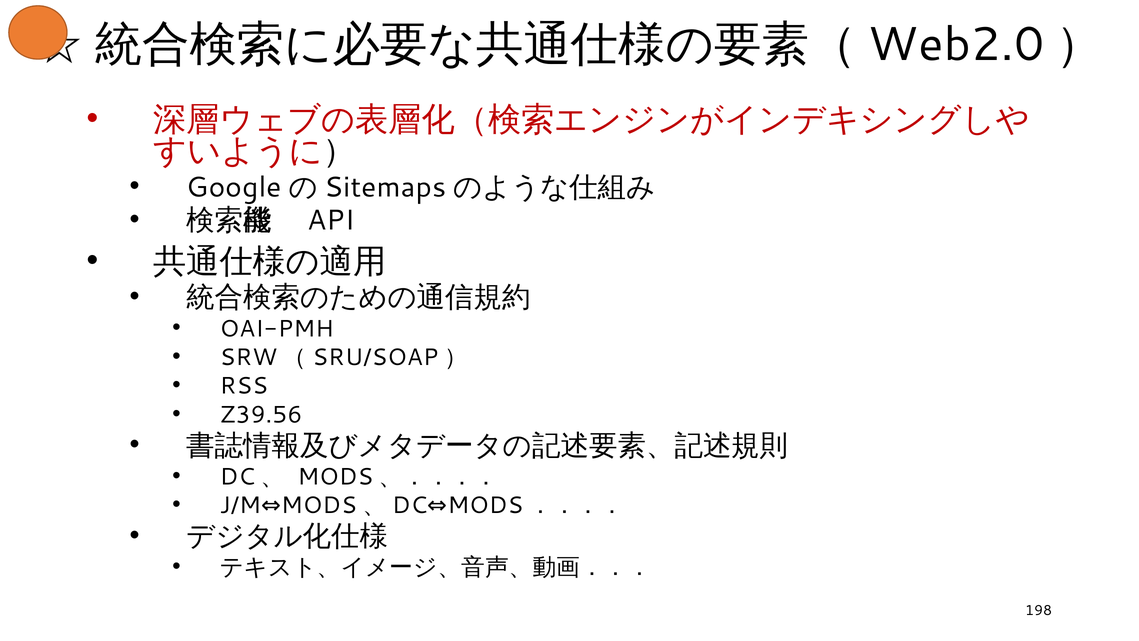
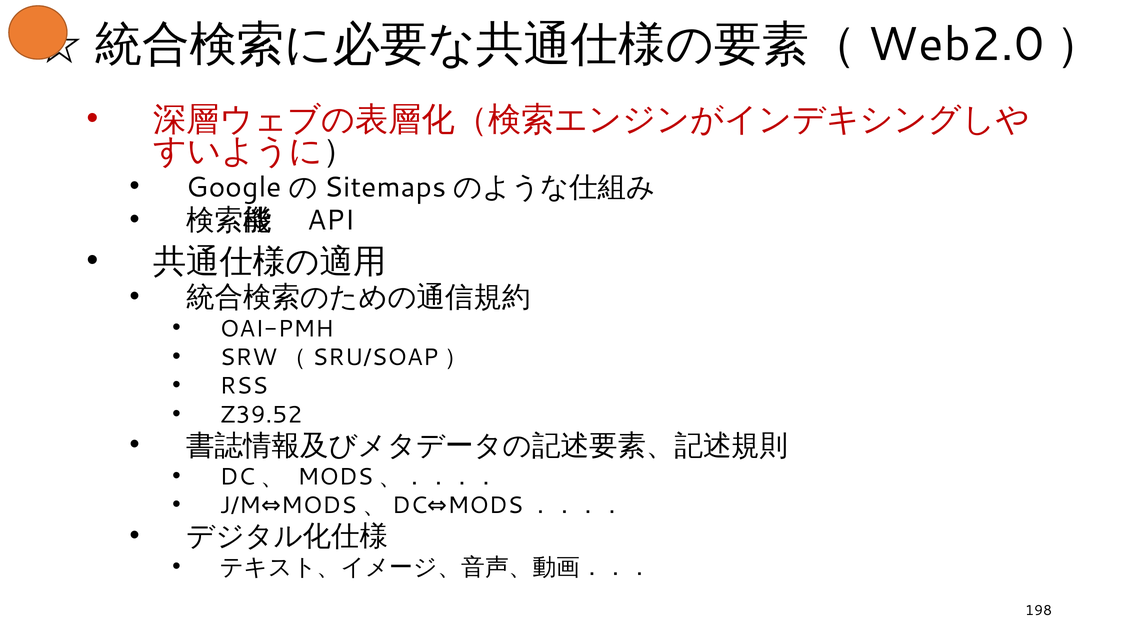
Z39.56: Z39.56 -> Z39.52
